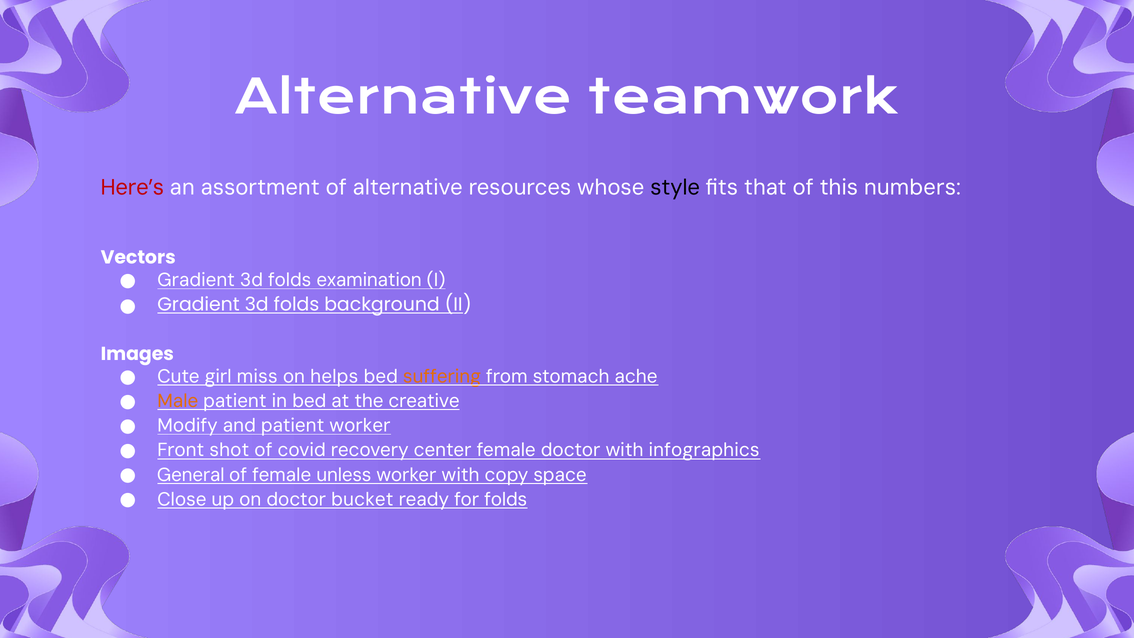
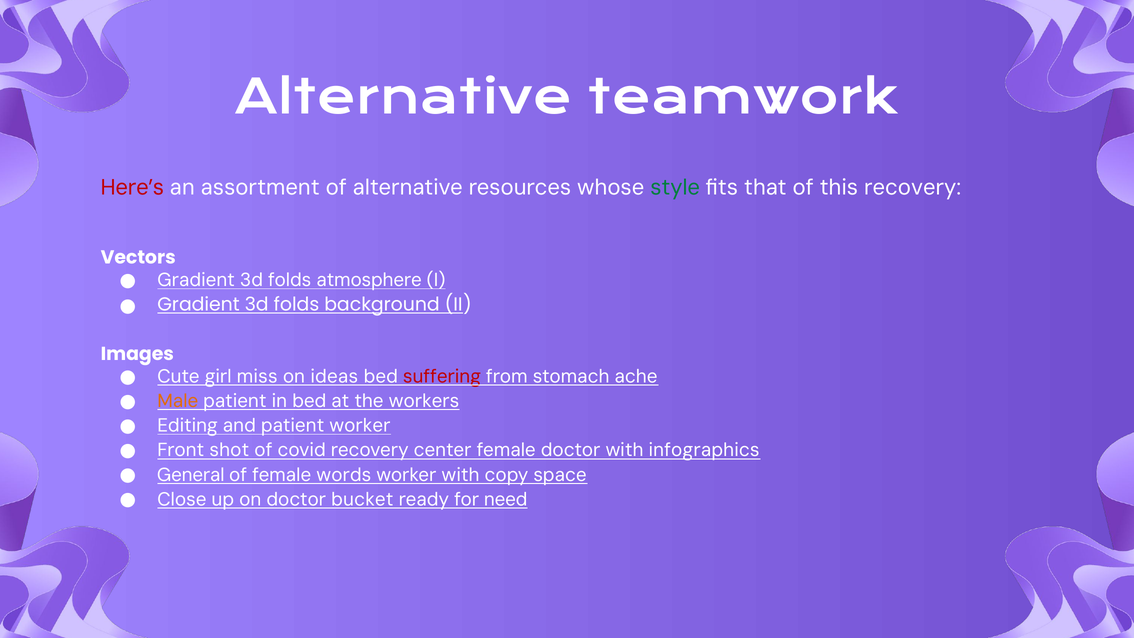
style colour: black -> green
this numbers: numbers -> recovery
examination: examination -> atmosphere
helps: helps -> ideas
suffering colour: orange -> red
creative: creative -> workers
Modify: Modify -> Editing
unless: unless -> words
for folds: folds -> need
